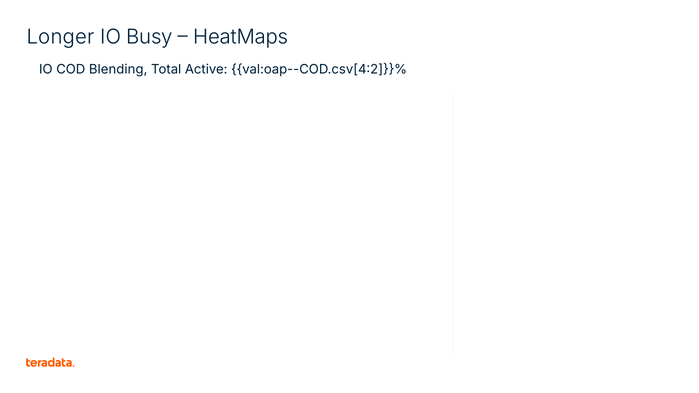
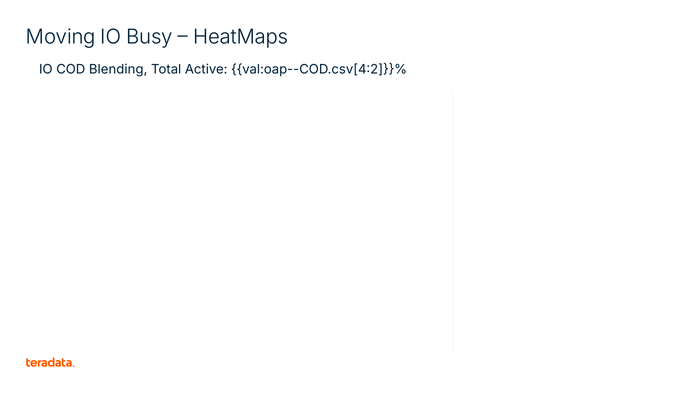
Longer: Longer -> Moving
